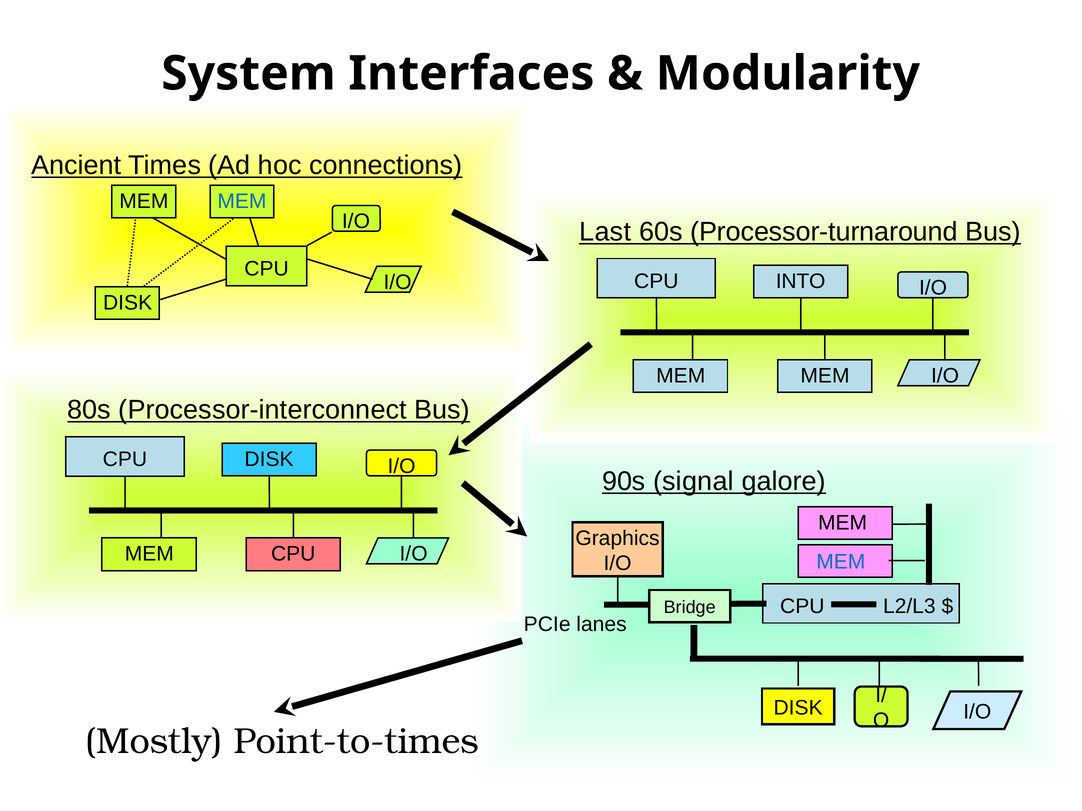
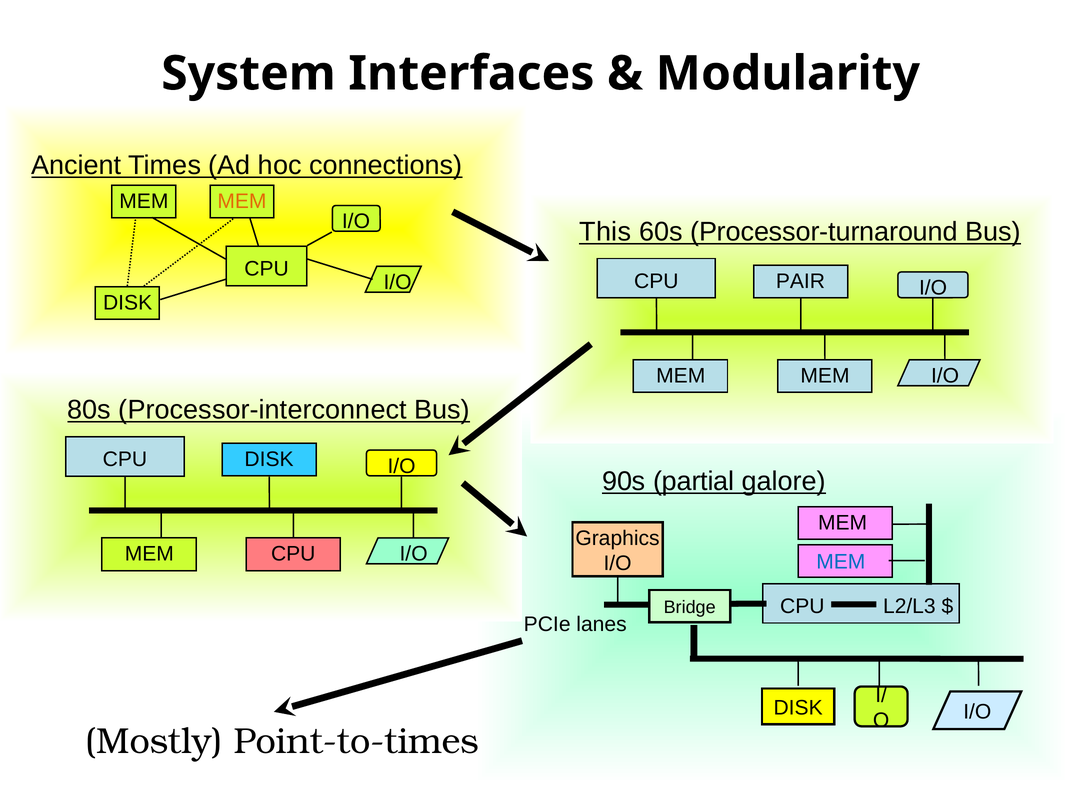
MEM at (242, 201) colour: blue -> orange
Last: Last -> This
INTO: INTO -> PAIR
signal: signal -> partial
